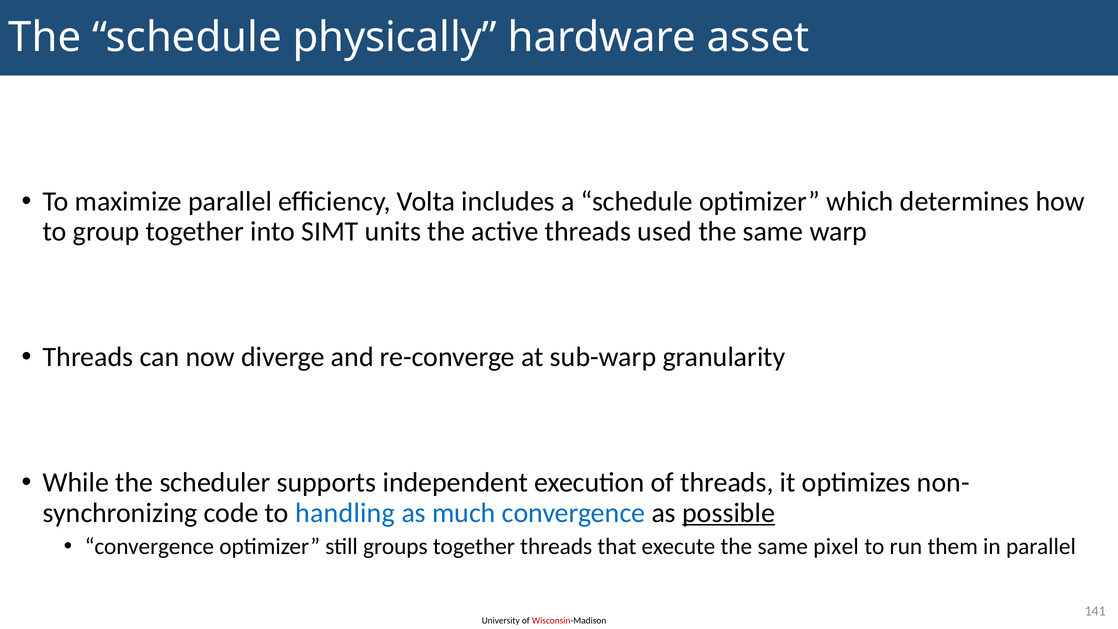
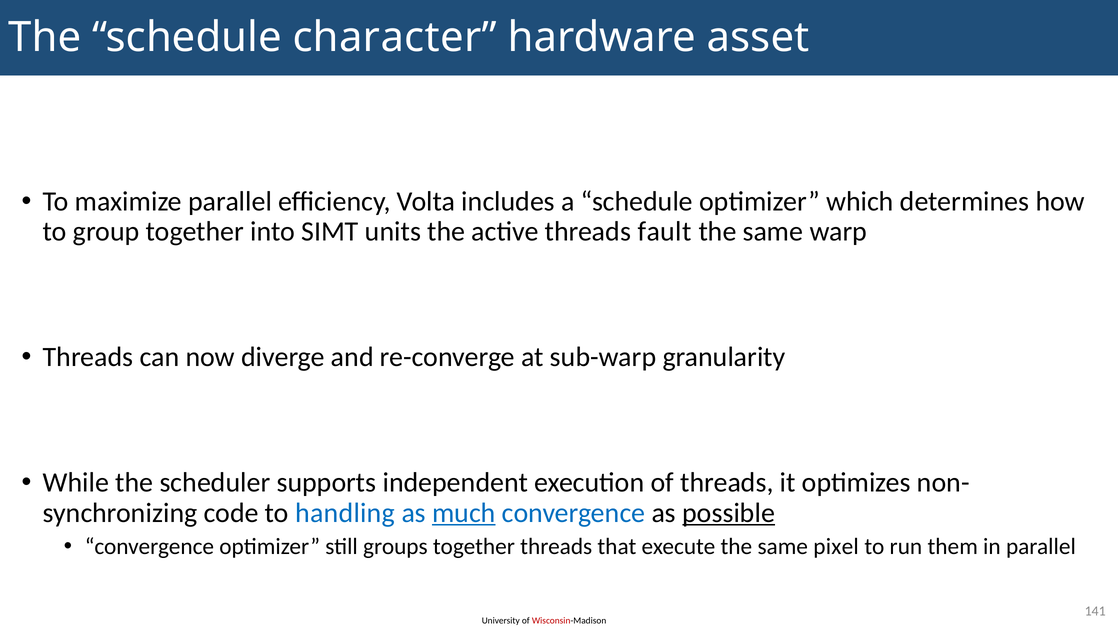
physically: physically -> character
used: used -> fault
much underline: none -> present
